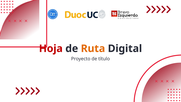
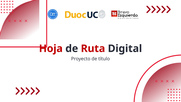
Ruta colour: orange -> red
